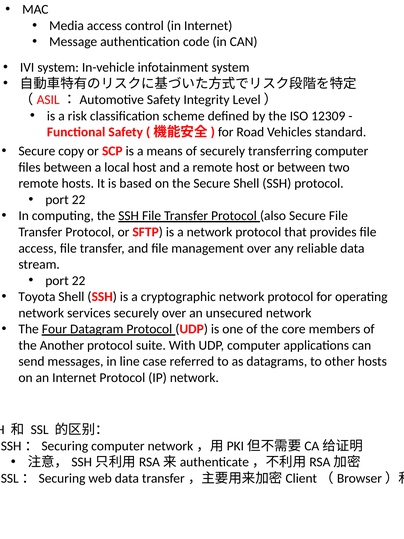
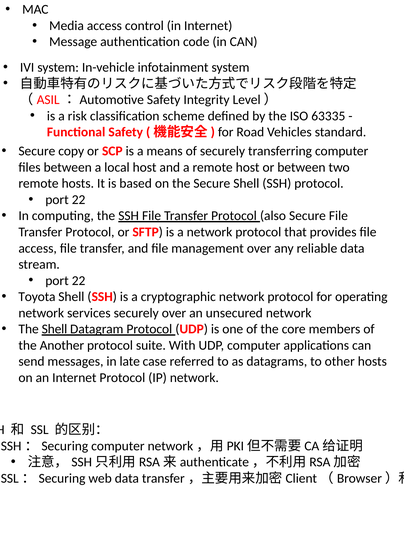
12309: 12309 -> 63335
The Four: Four -> Shell
line: line -> late
